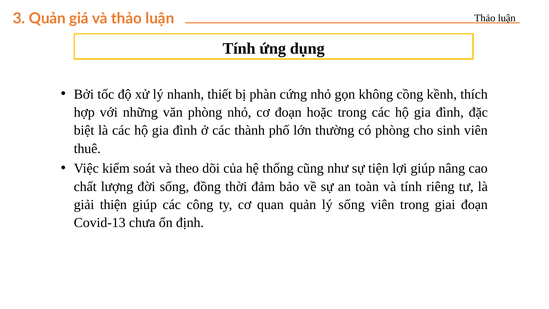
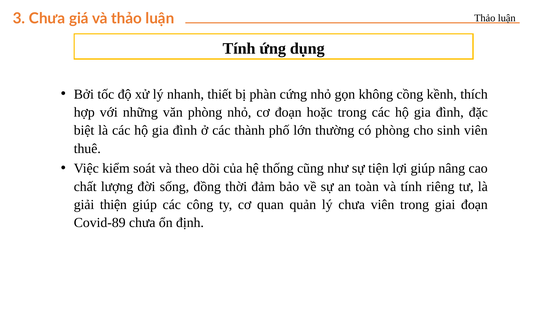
3 Quản: Quản -> Chưa
lý sống: sống -> chưa
Covid-13: Covid-13 -> Covid-89
